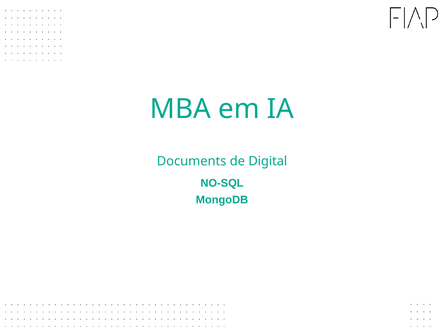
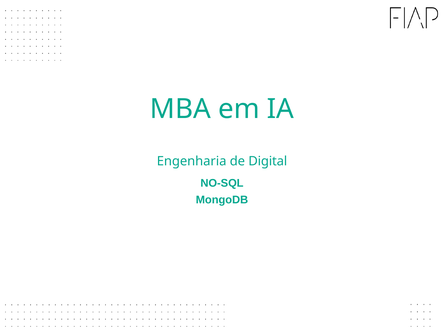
Documents: Documents -> Engenharia
